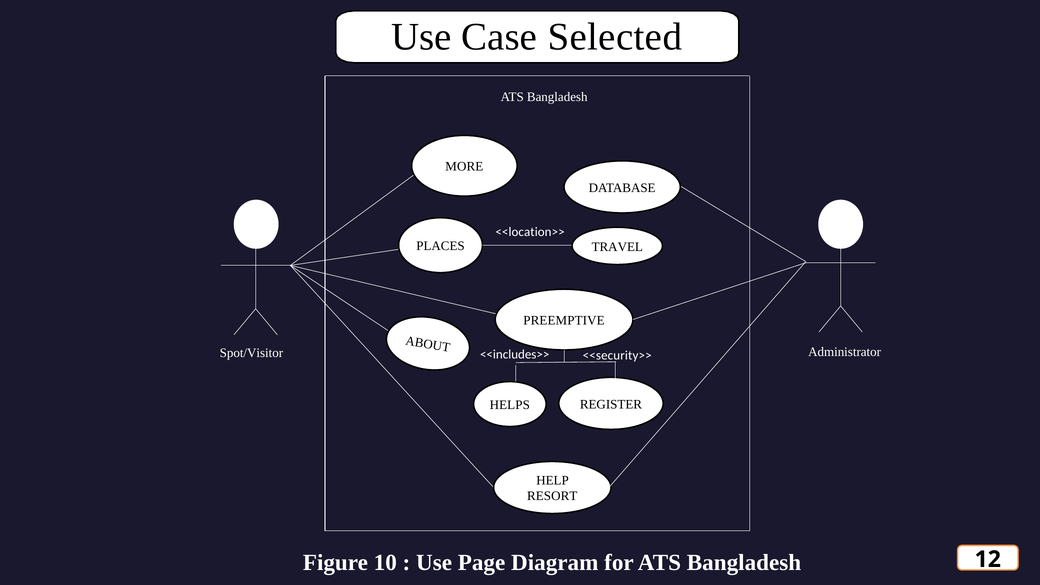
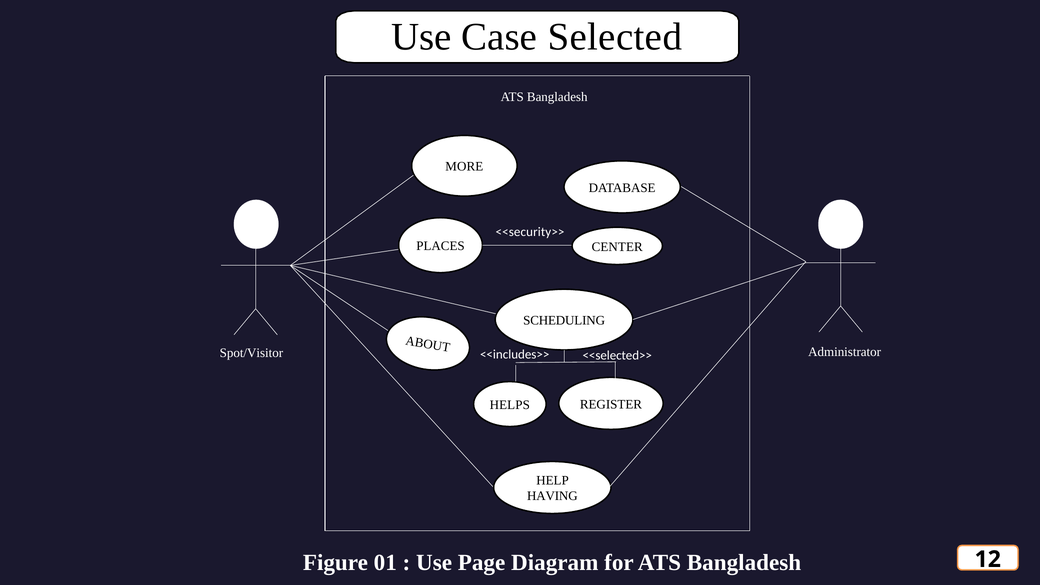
<<location>>: <<location>> -> <<security>>
TRAVEL: TRAVEL -> CENTER
PREEMPTIVE: PREEMPTIVE -> SCHEDULING
<<security>>: <<security>> -> <<selected>>
RESORT: RESORT -> HAVING
10: 10 -> 01
